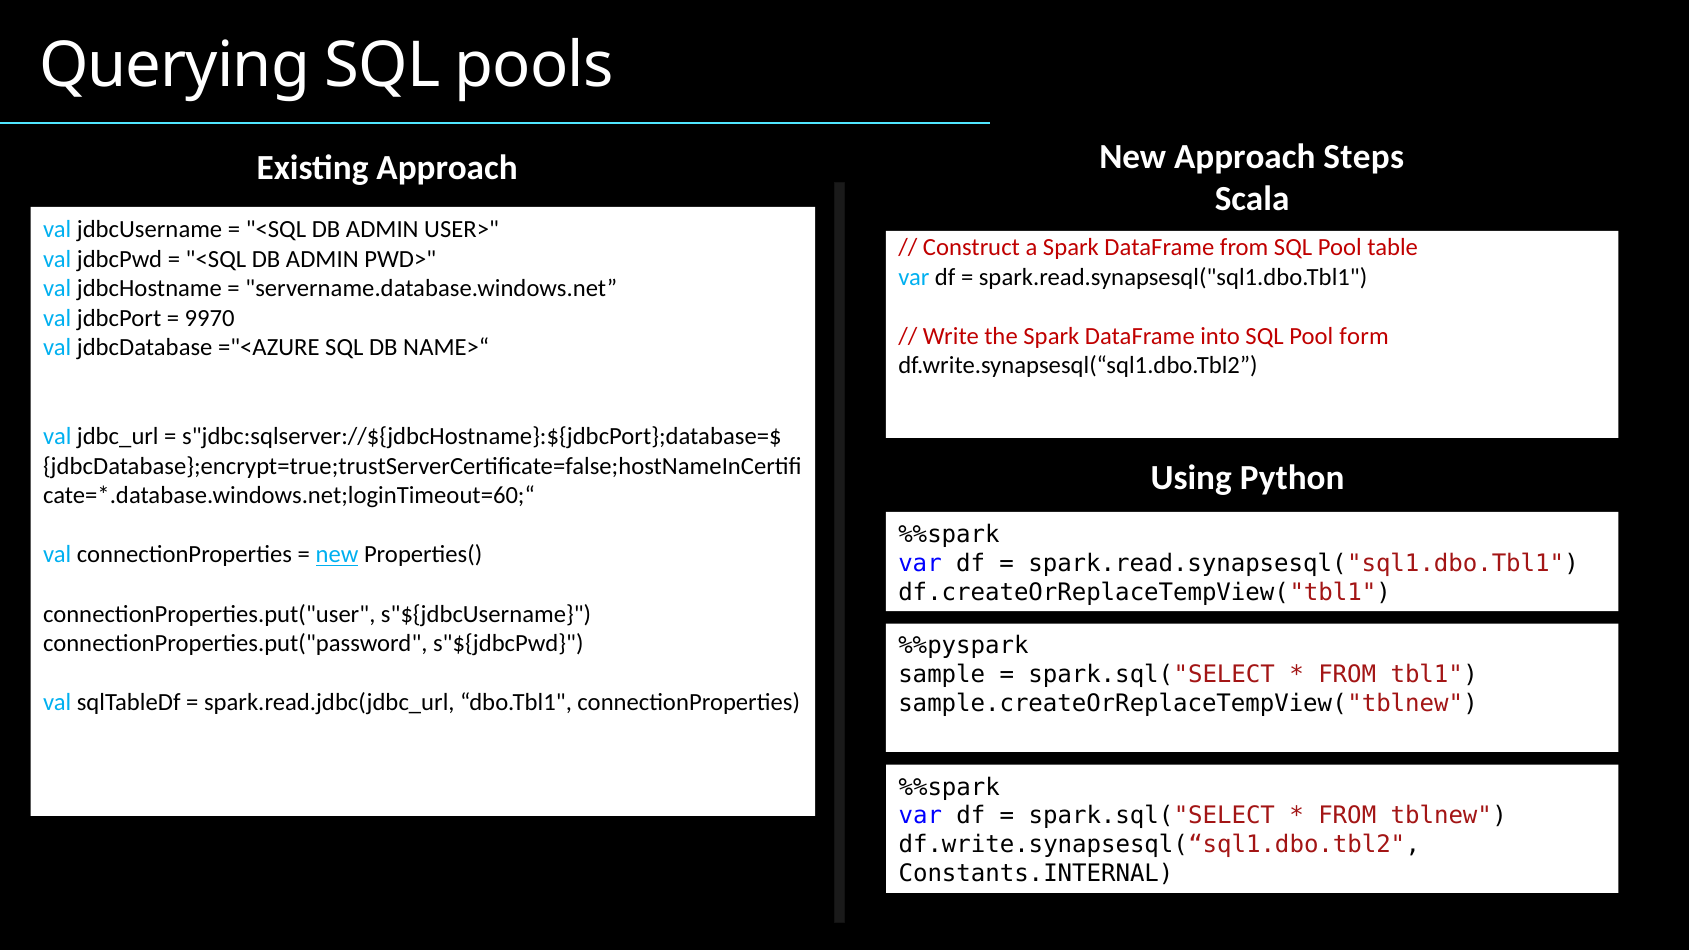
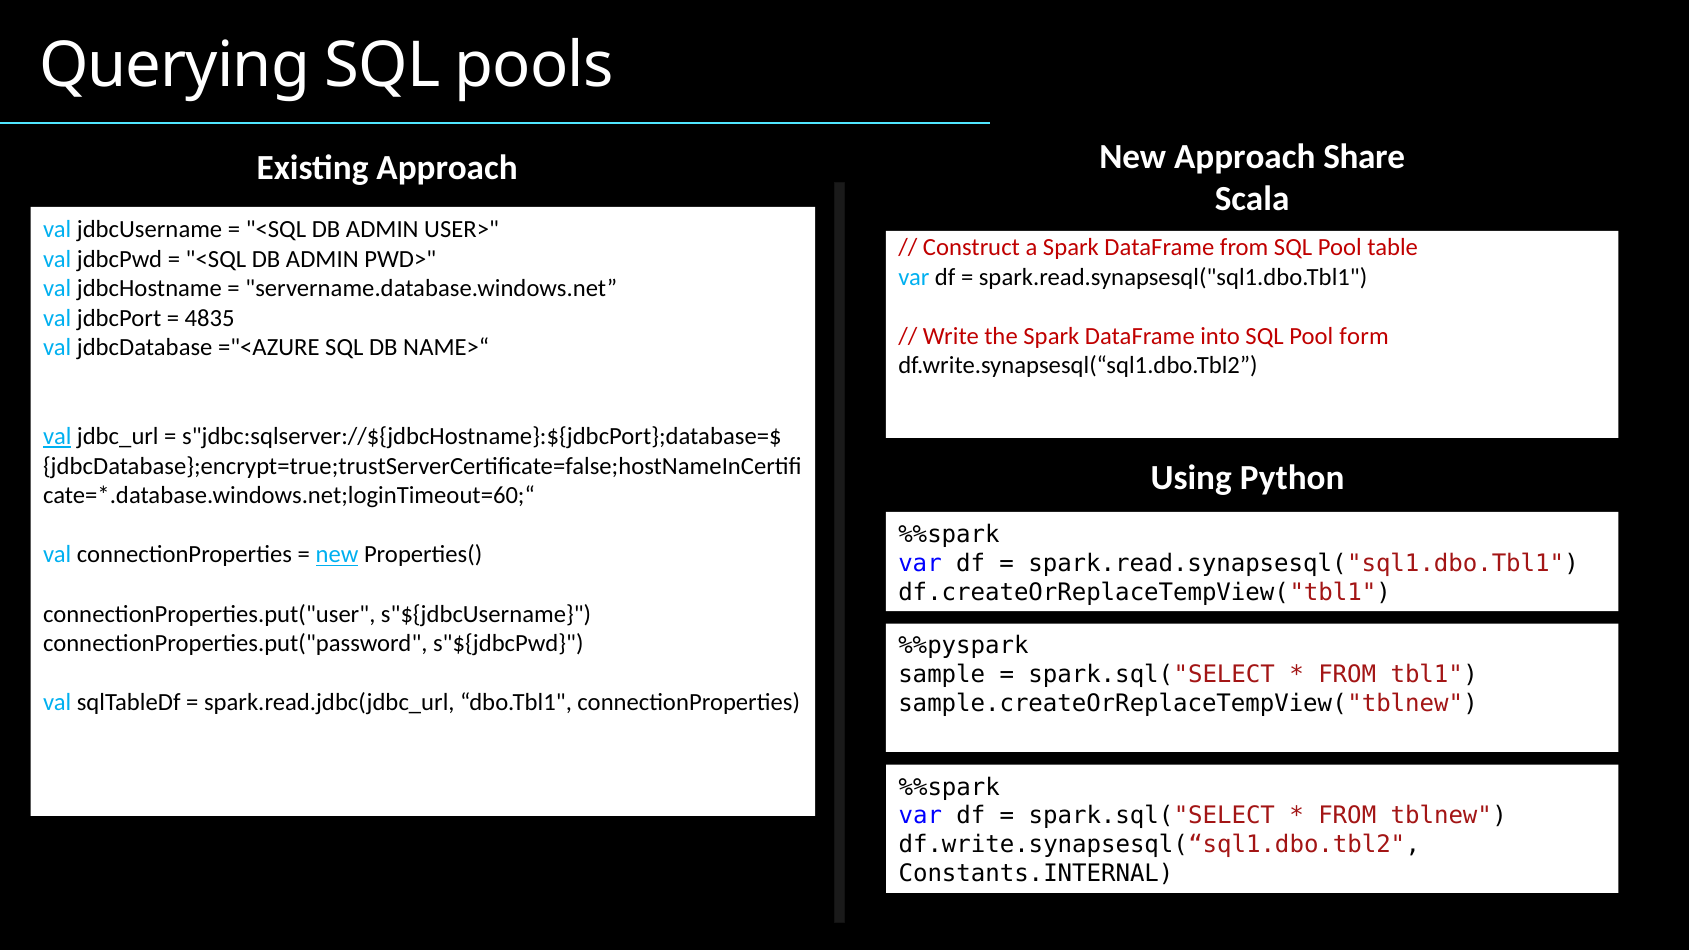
Steps: Steps -> Share
9970: 9970 -> 4835
val at (57, 437) underline: none -> present
